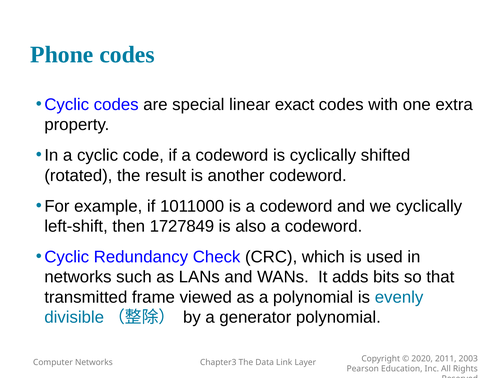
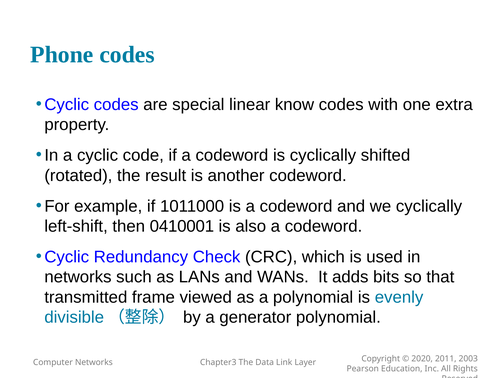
exact: exact -> know
1727849: 1727849 -> 0410001
